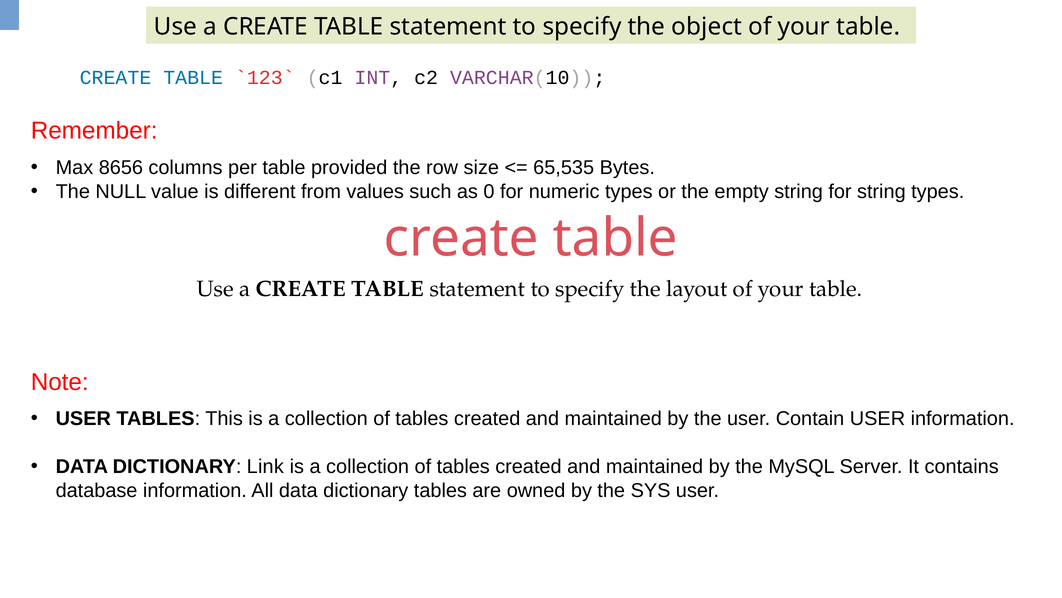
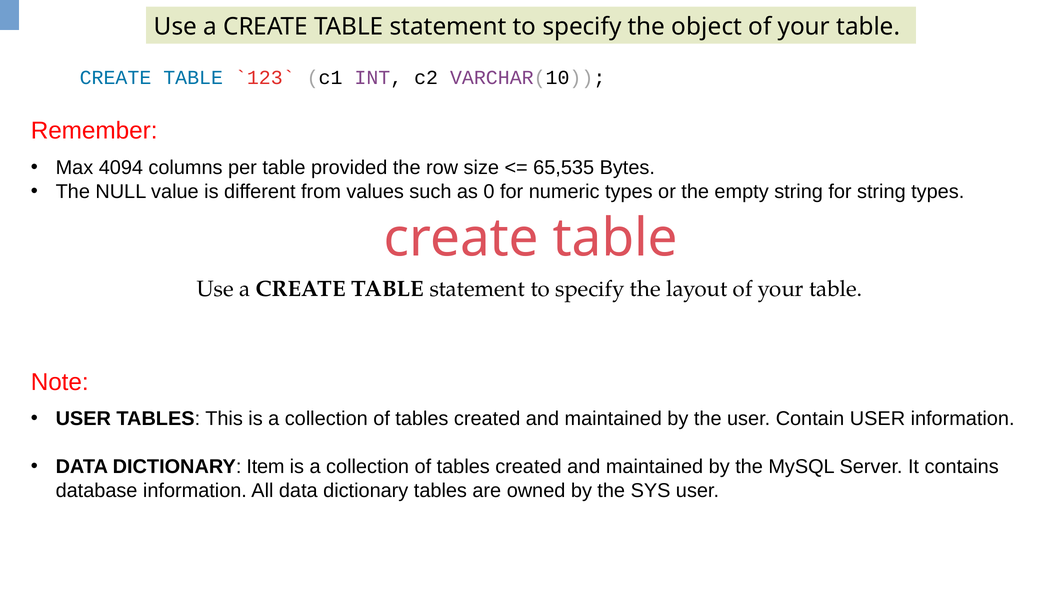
8656: 8656 -> 4094
Link: Link -> Item
